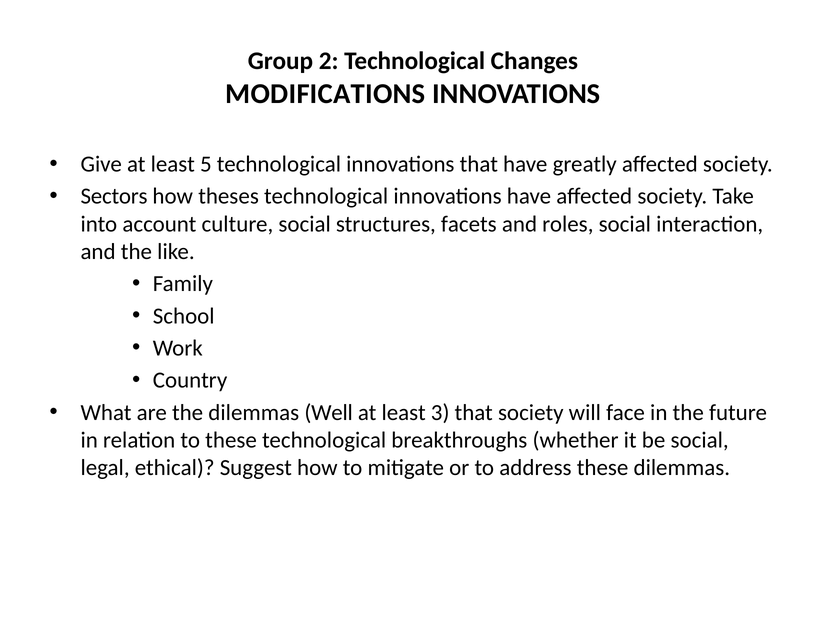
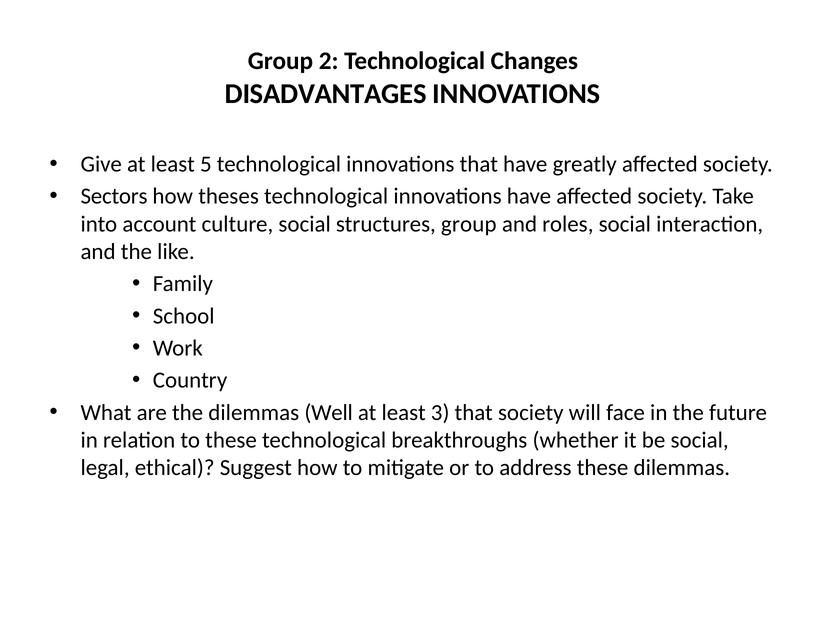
MODIFICATIONS: MODIFICATIONS -> DISADVANTAGES
structures facets: facets -> group
